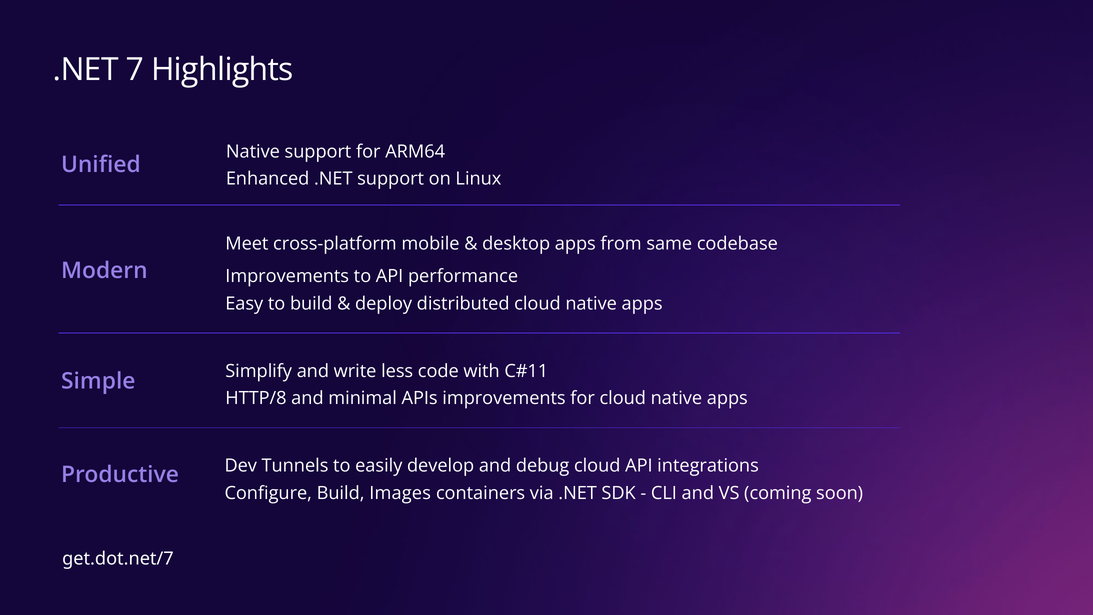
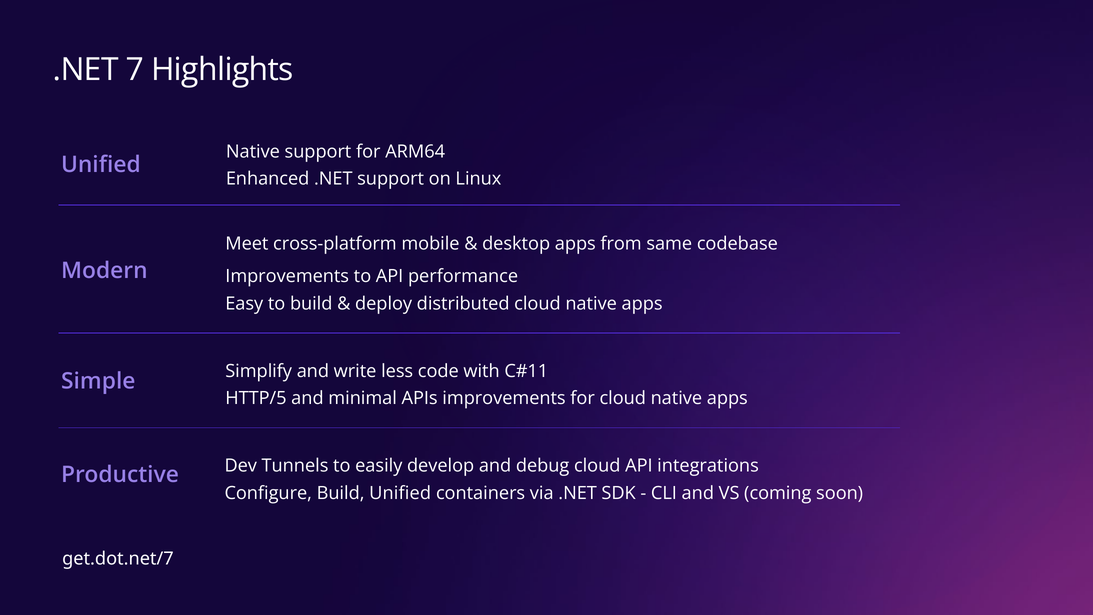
HTTP/8: HTTP/8 -> HTTP/5
Build Images: Images -> Unified
